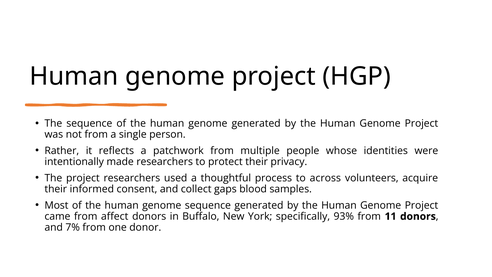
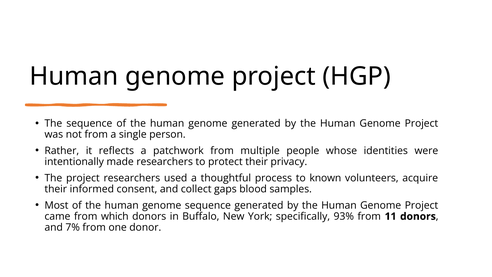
across: across -> known
affect: affect -> which
